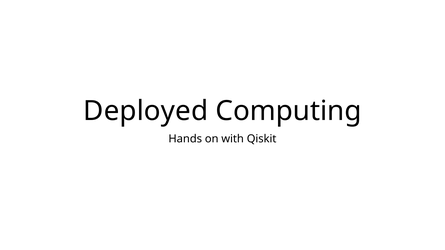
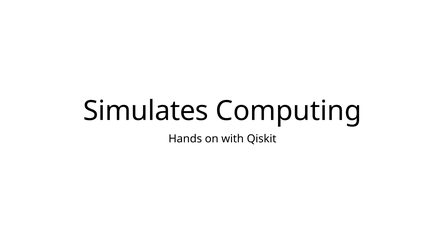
Deployed: Deployed -> Simulates
